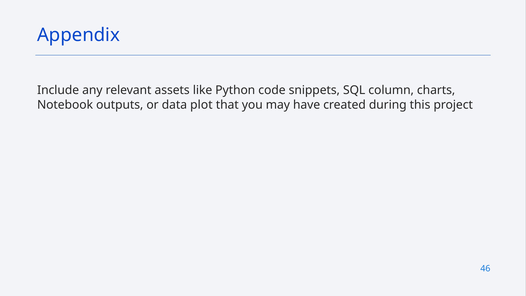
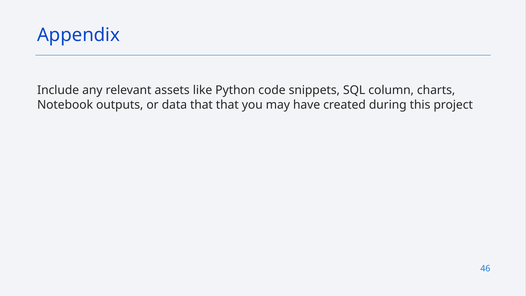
data plot: plot -> that
